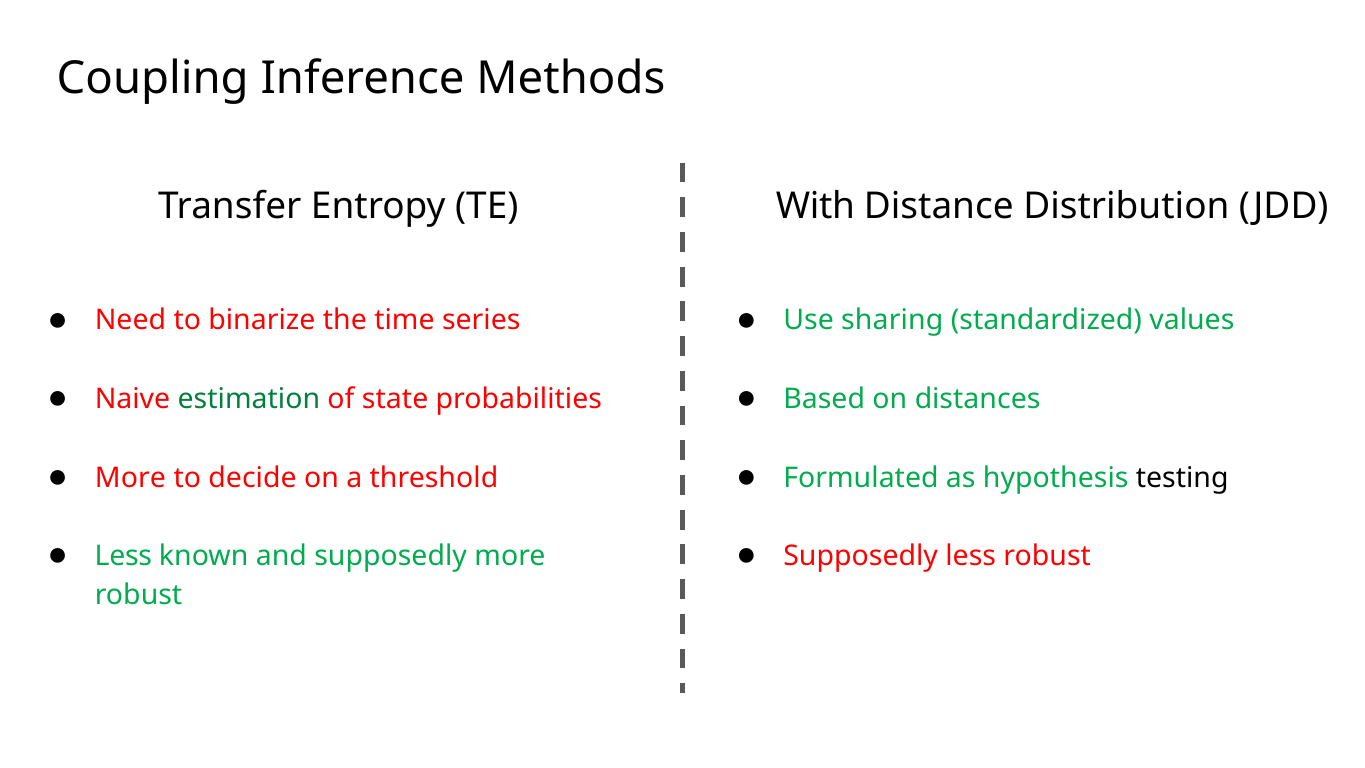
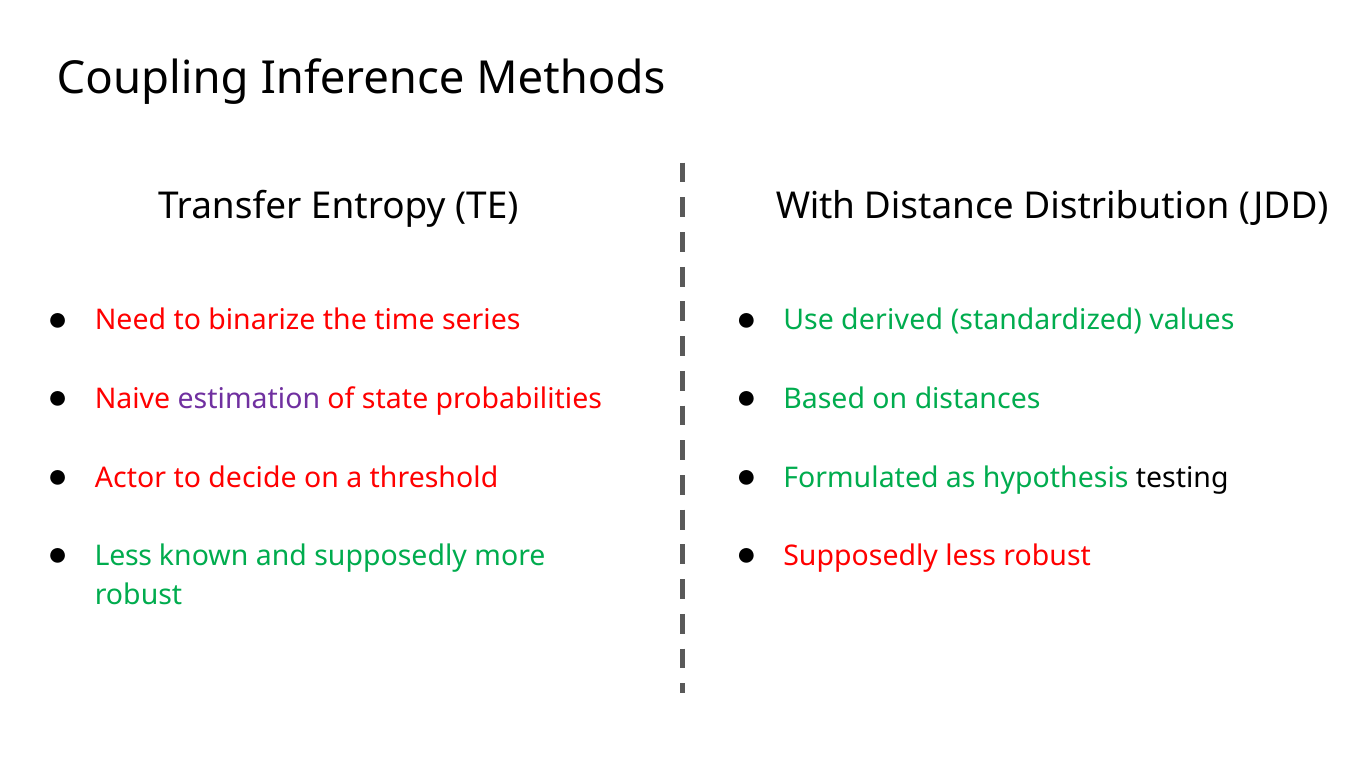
sharing: sharing -> derived
estimation colour: green -> purple
More at (130, 478): More -> Actor
